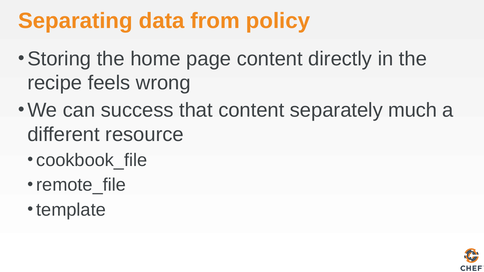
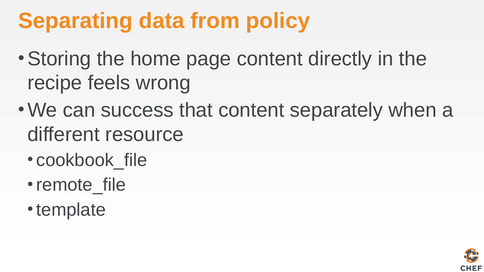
much: much -> when
